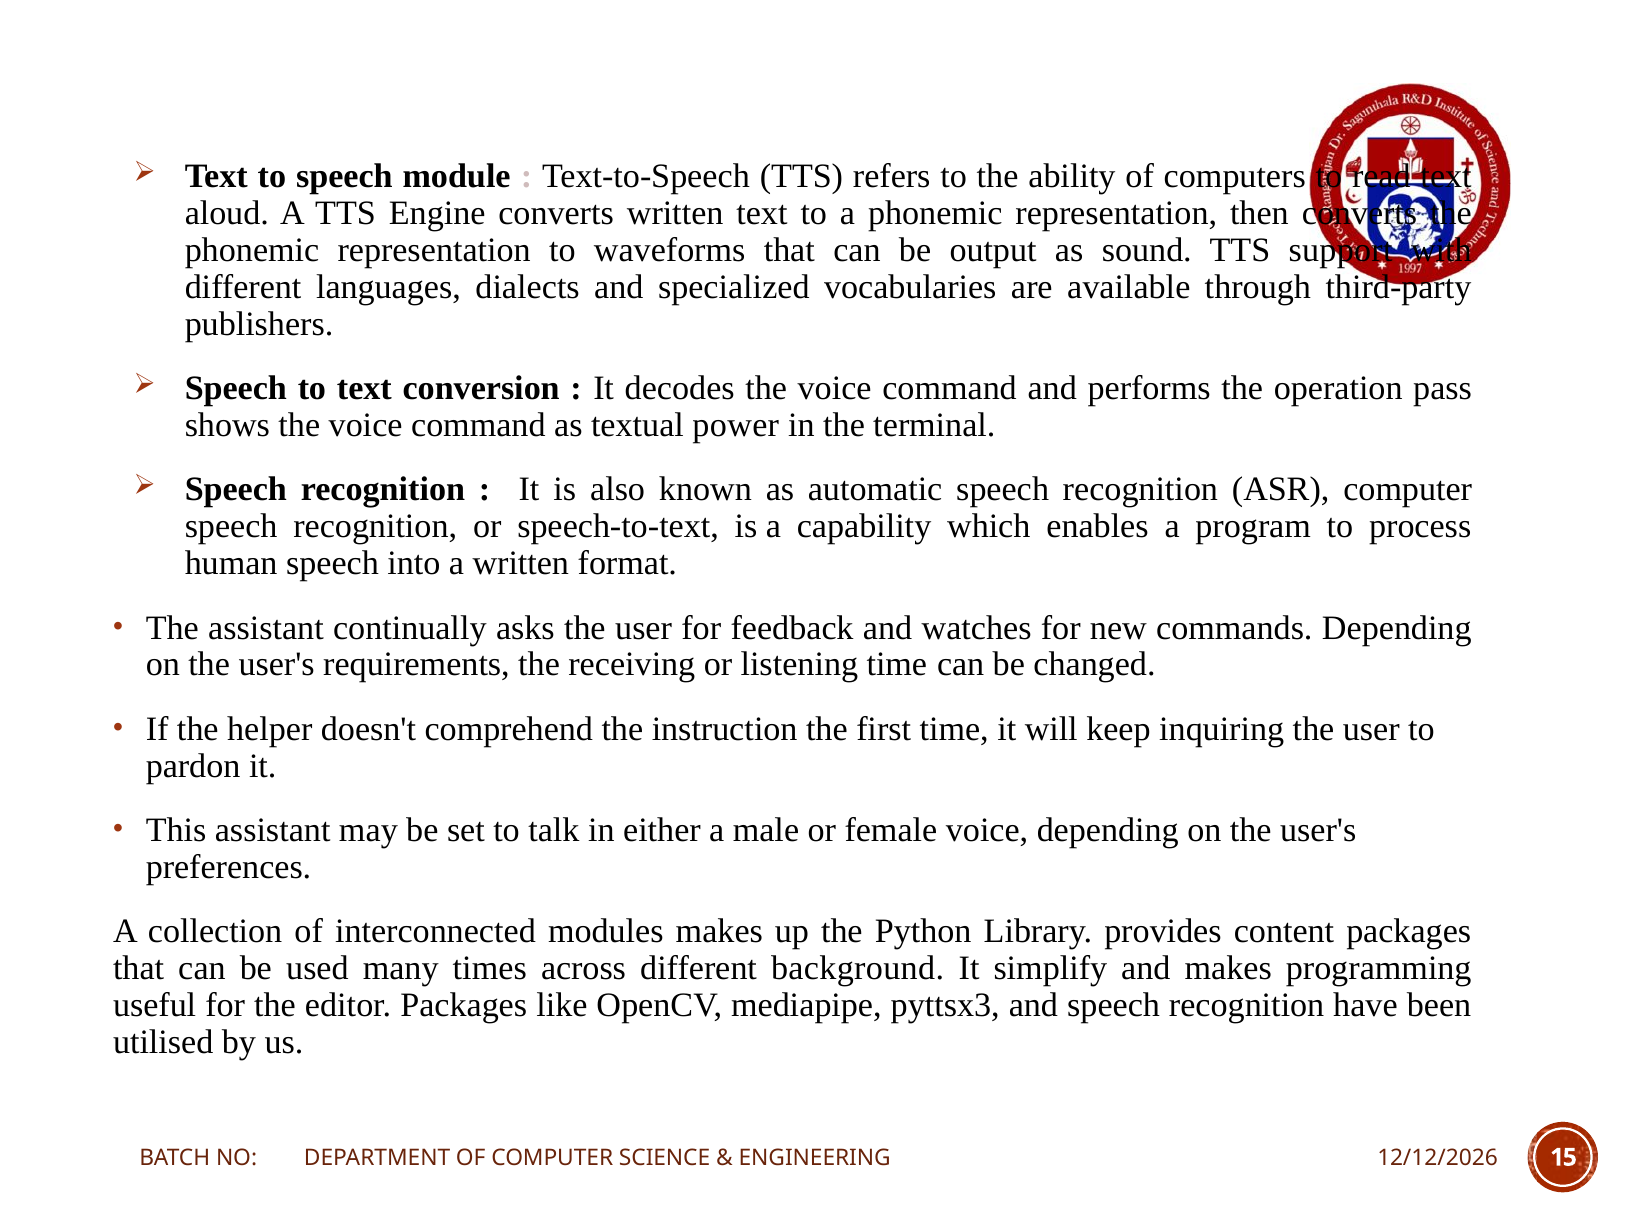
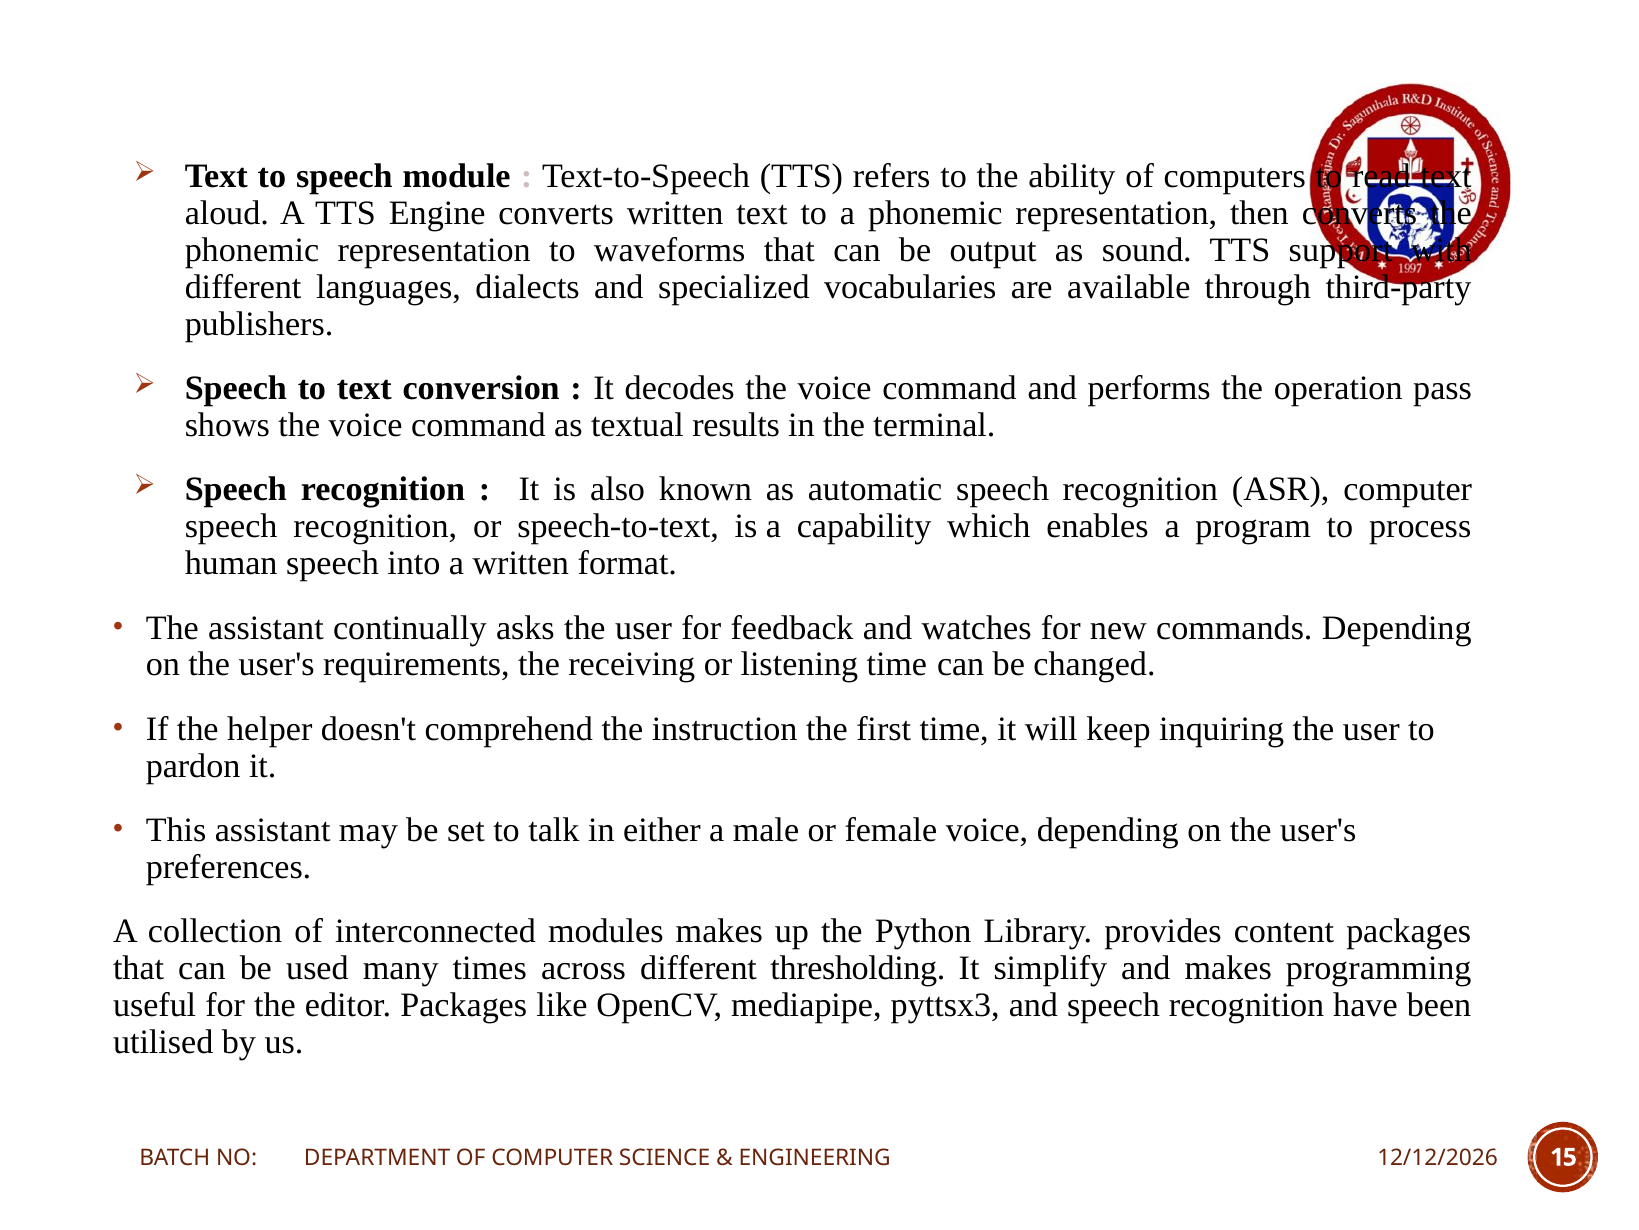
power: power -> results
background: background -> thresholding
